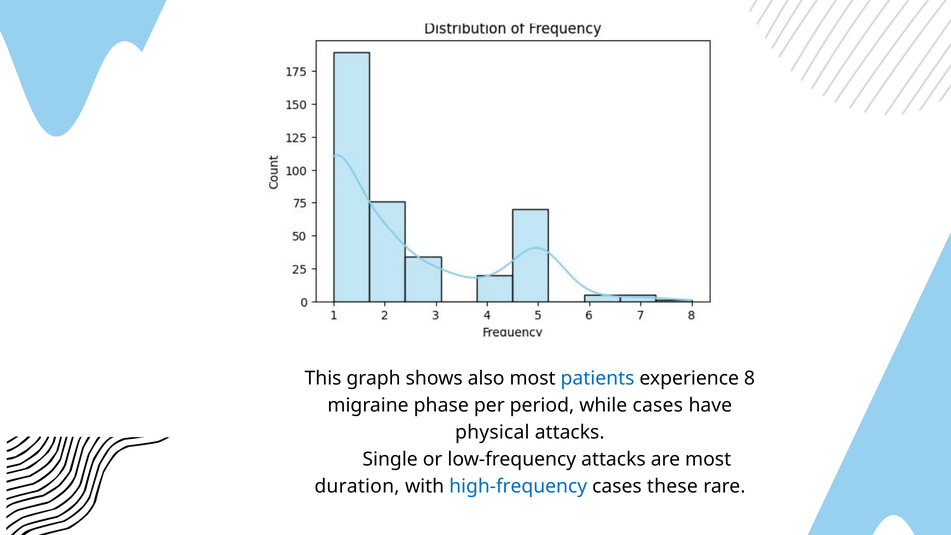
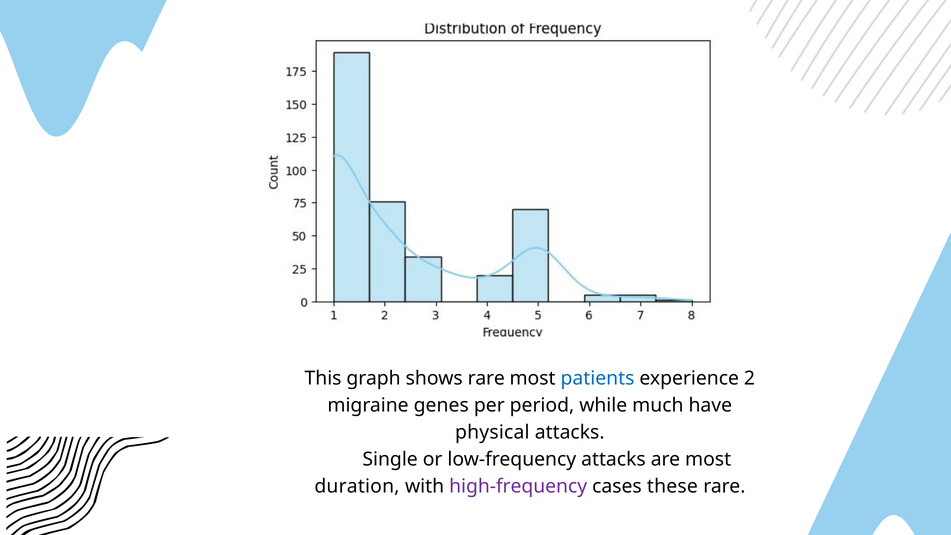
shows also: also -> rare
8: 8 -> 2
phase: phase -> genes
while cases: cases -> much
high-frequency colour: blue -> purple
